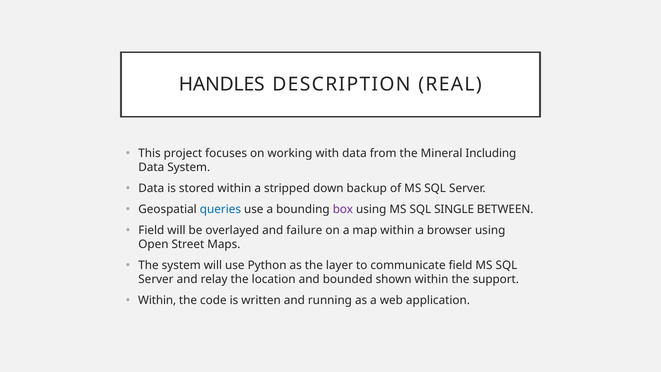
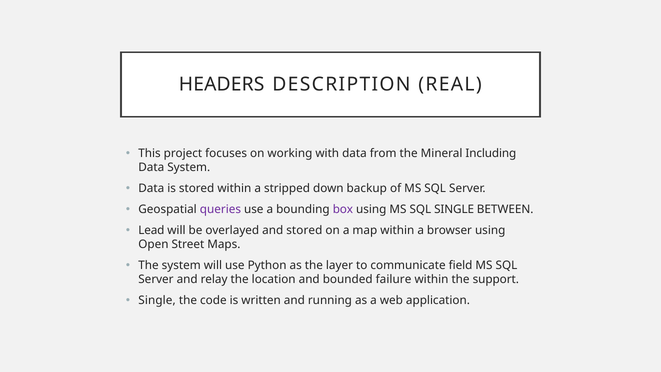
HANDLES: HANDLES -> HEADERS
queries colour: blue -> purple
Field at (151, 230): Field -> Lead
and failure: failure -> stored
shown: shown -> failure
Within at (157, 300): Within -> Single
